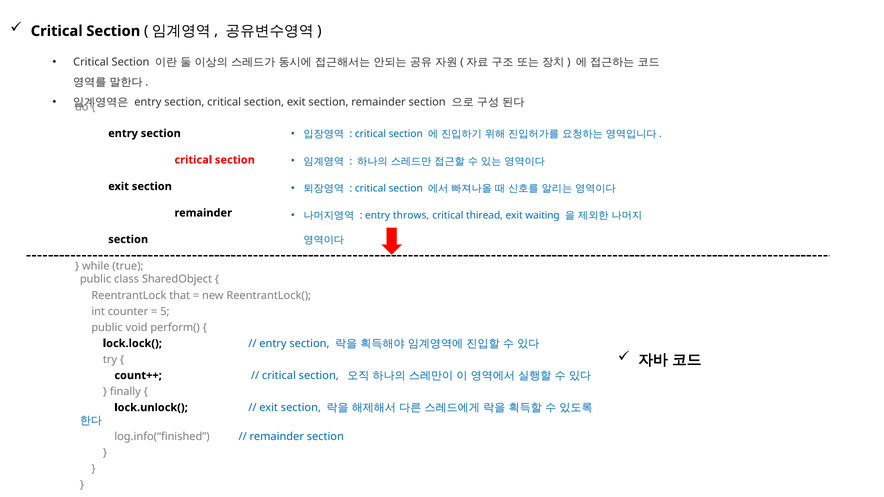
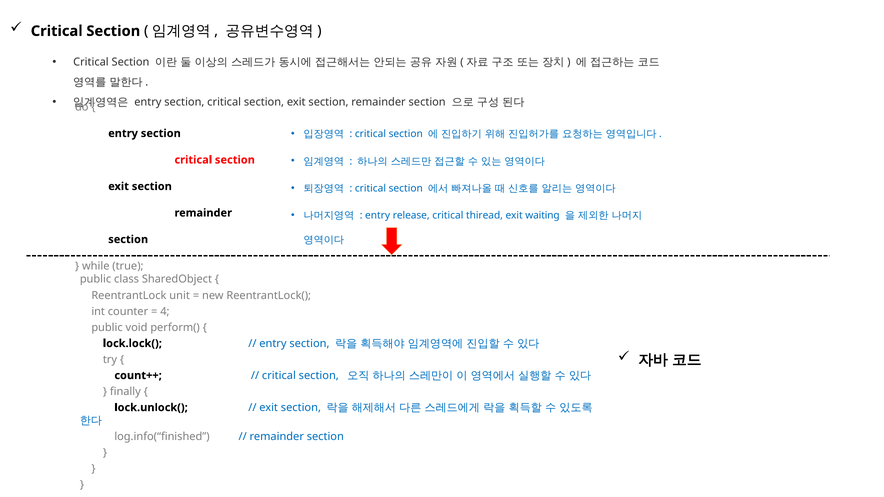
throws: throws -> release
that: that -> unit
5: 5 -> 4
